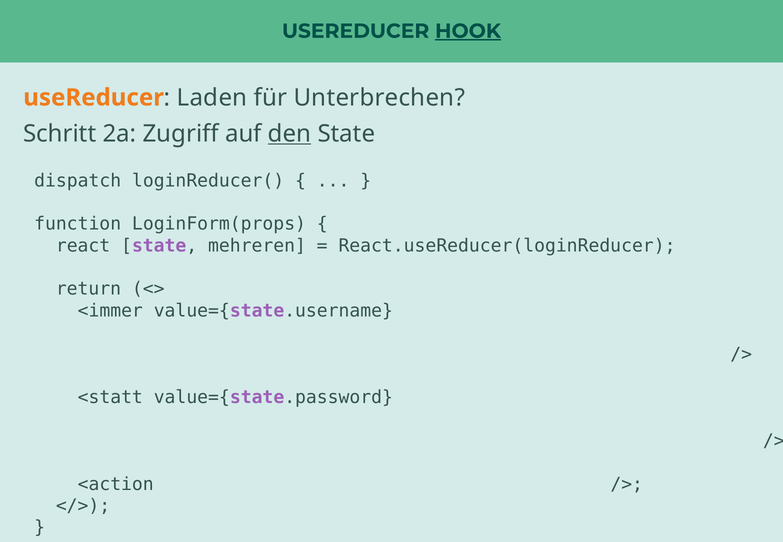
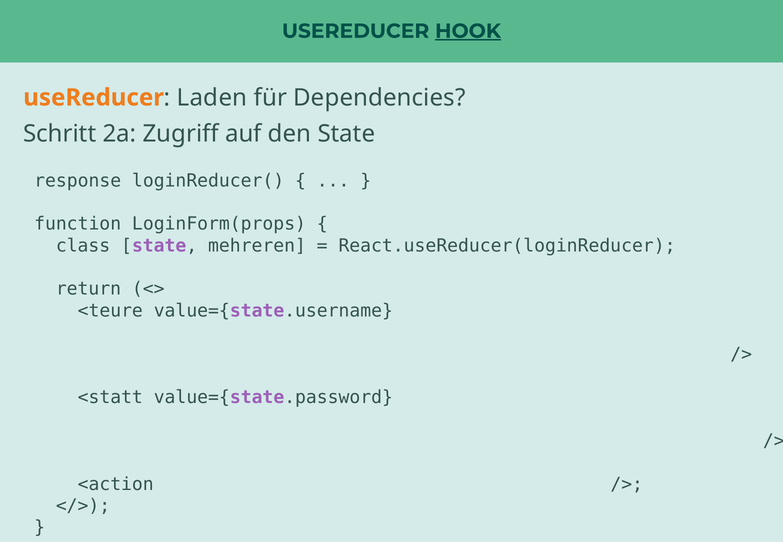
Unterbrechen: Unterbrechen -> Dependencies
den underline: present -> none
dispatch: dispatch -> response
react: react -> class
<immer: <immer -> <teure
